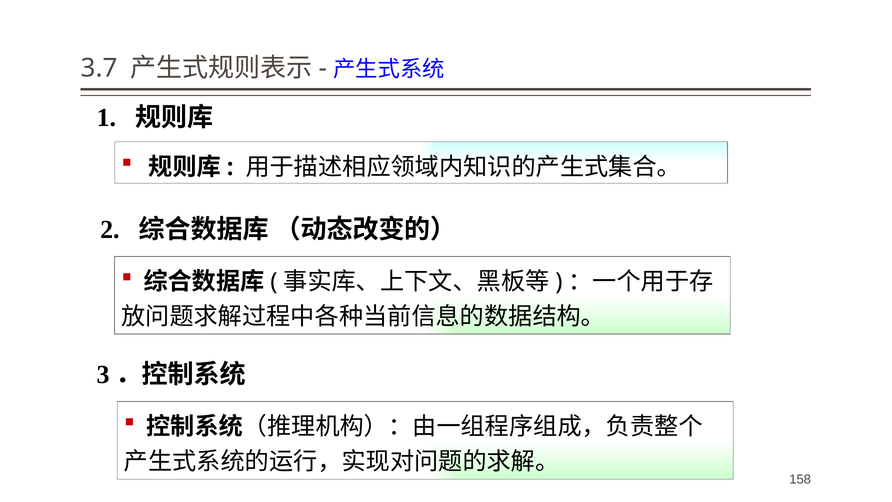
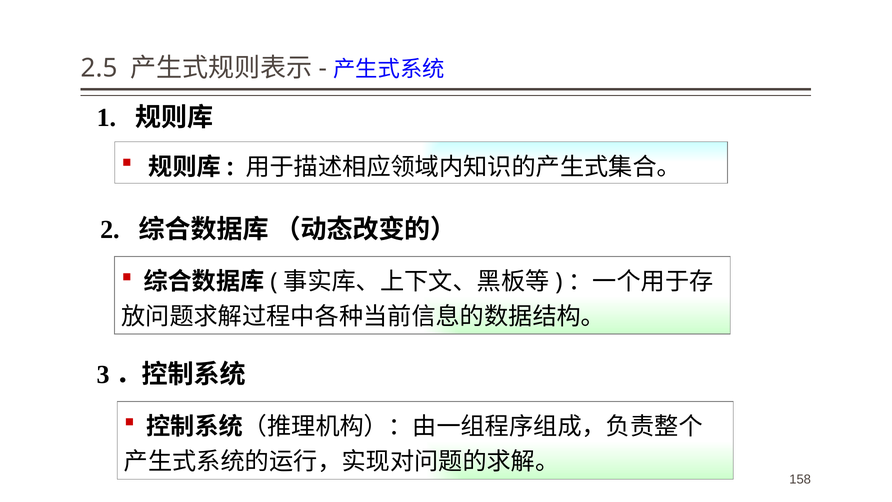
3.7: 3.7 -> 2.5
